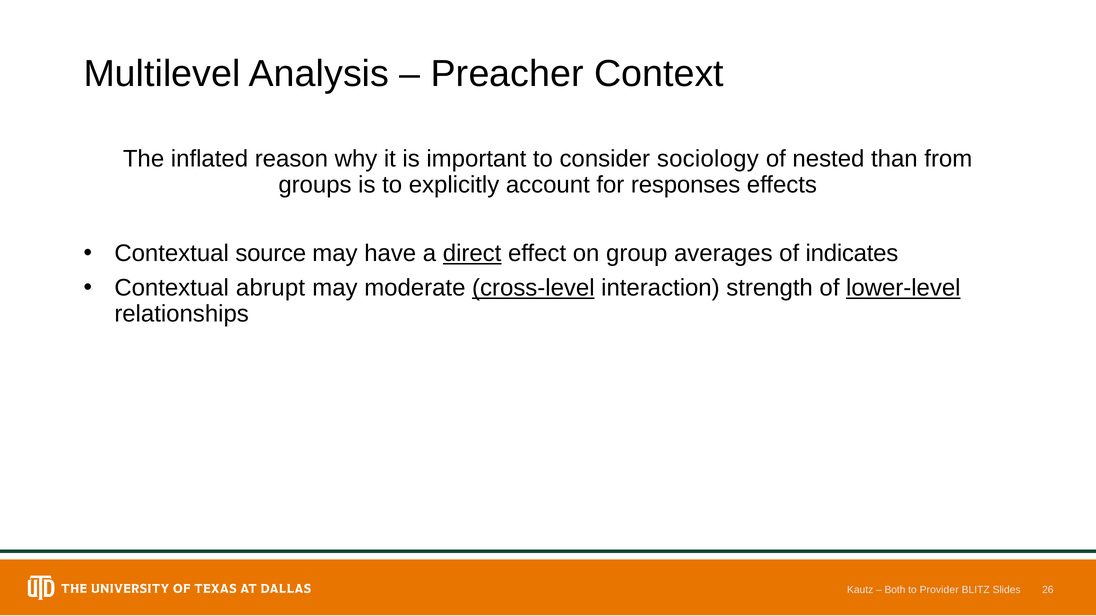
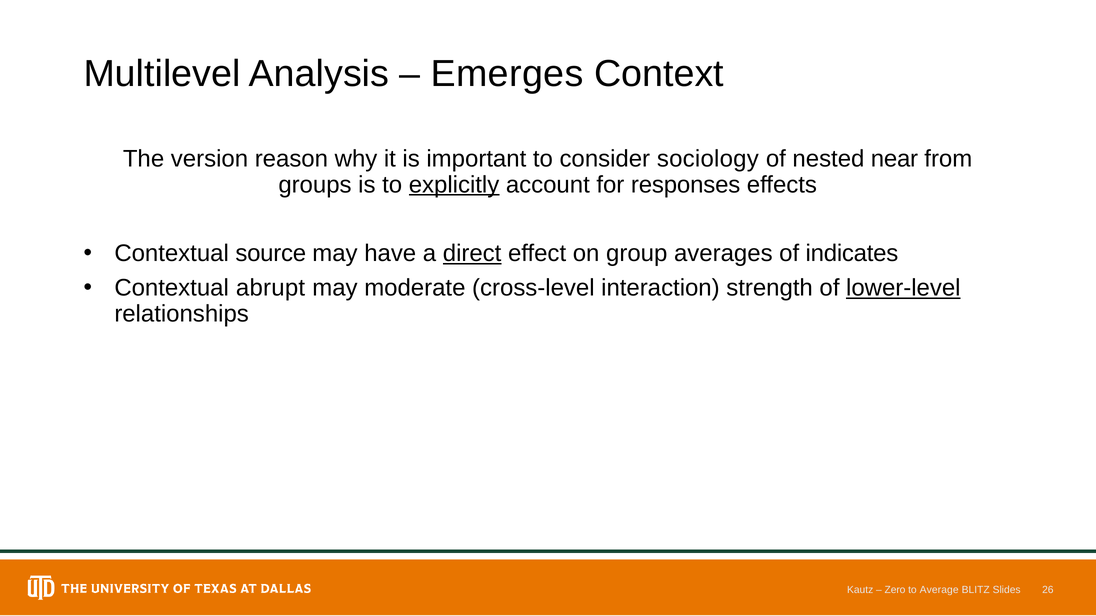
Preacher: Preacher -> Emerges
inflated: inflated -> version
than: than -> near
explicitly underline: none -> present
cross-level underline: present -> none
Both: Both -> Zero
Provider: Provider -> Average
